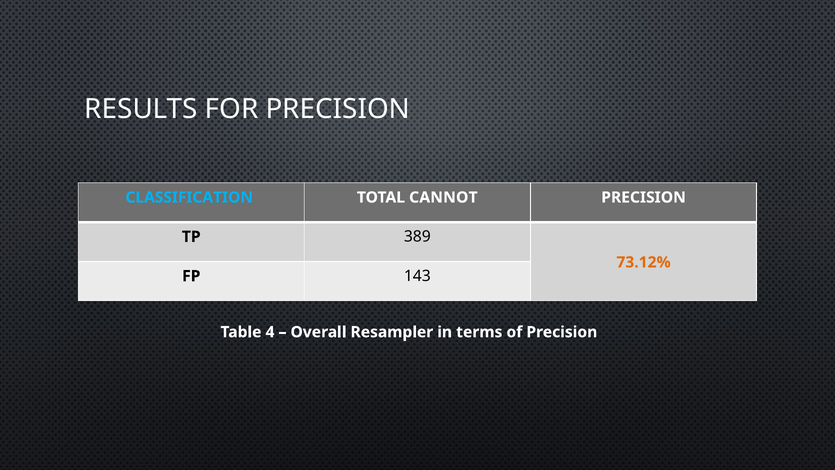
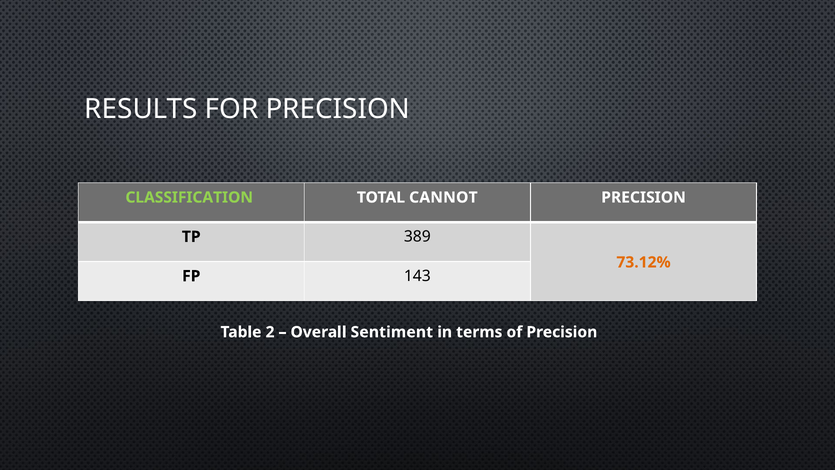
CLASSIFICATION colour: light blue -> light green
4: 4 -> 2
Resampler: Resampler -> Sentiment
